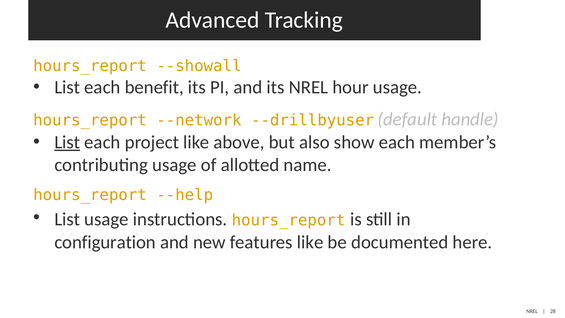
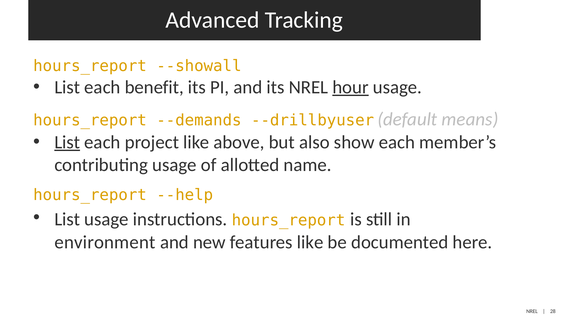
hour underline: none -> present
--network: --network -> --demands
handle: handle -> means
configuration: configuration -> environment
